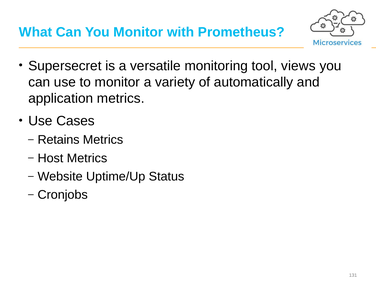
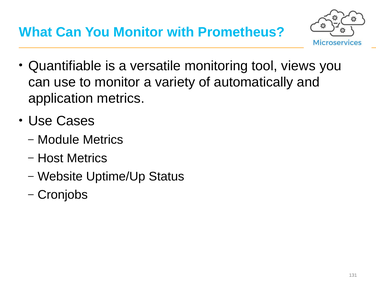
Supersecret: Supersecret -> Quantifiable
Retains: Retains -> Module
